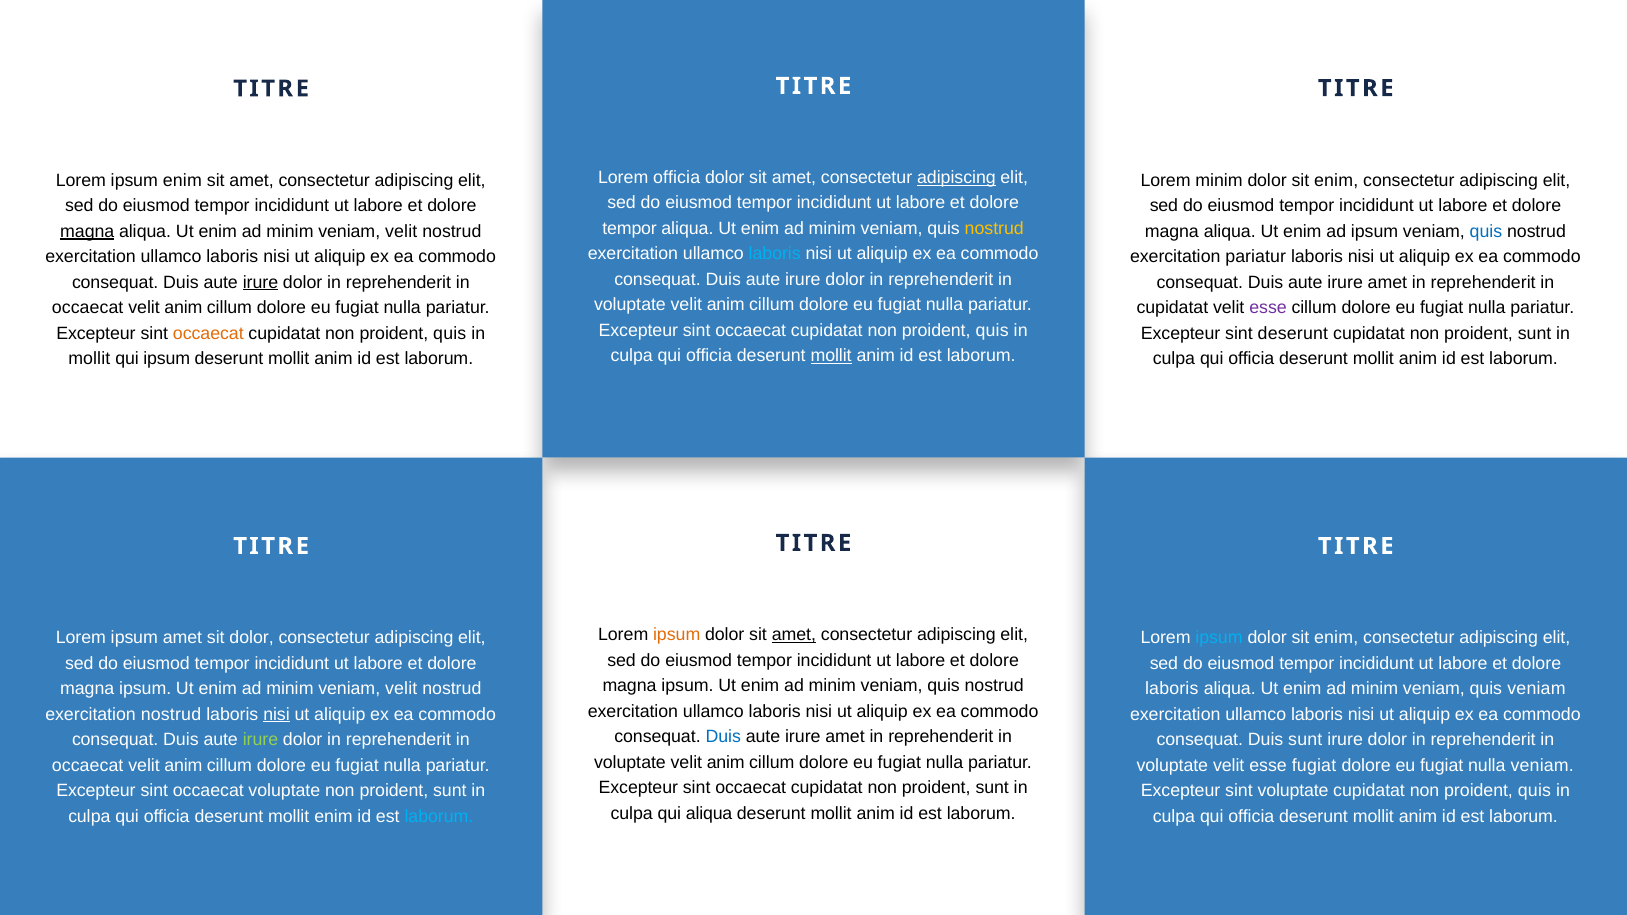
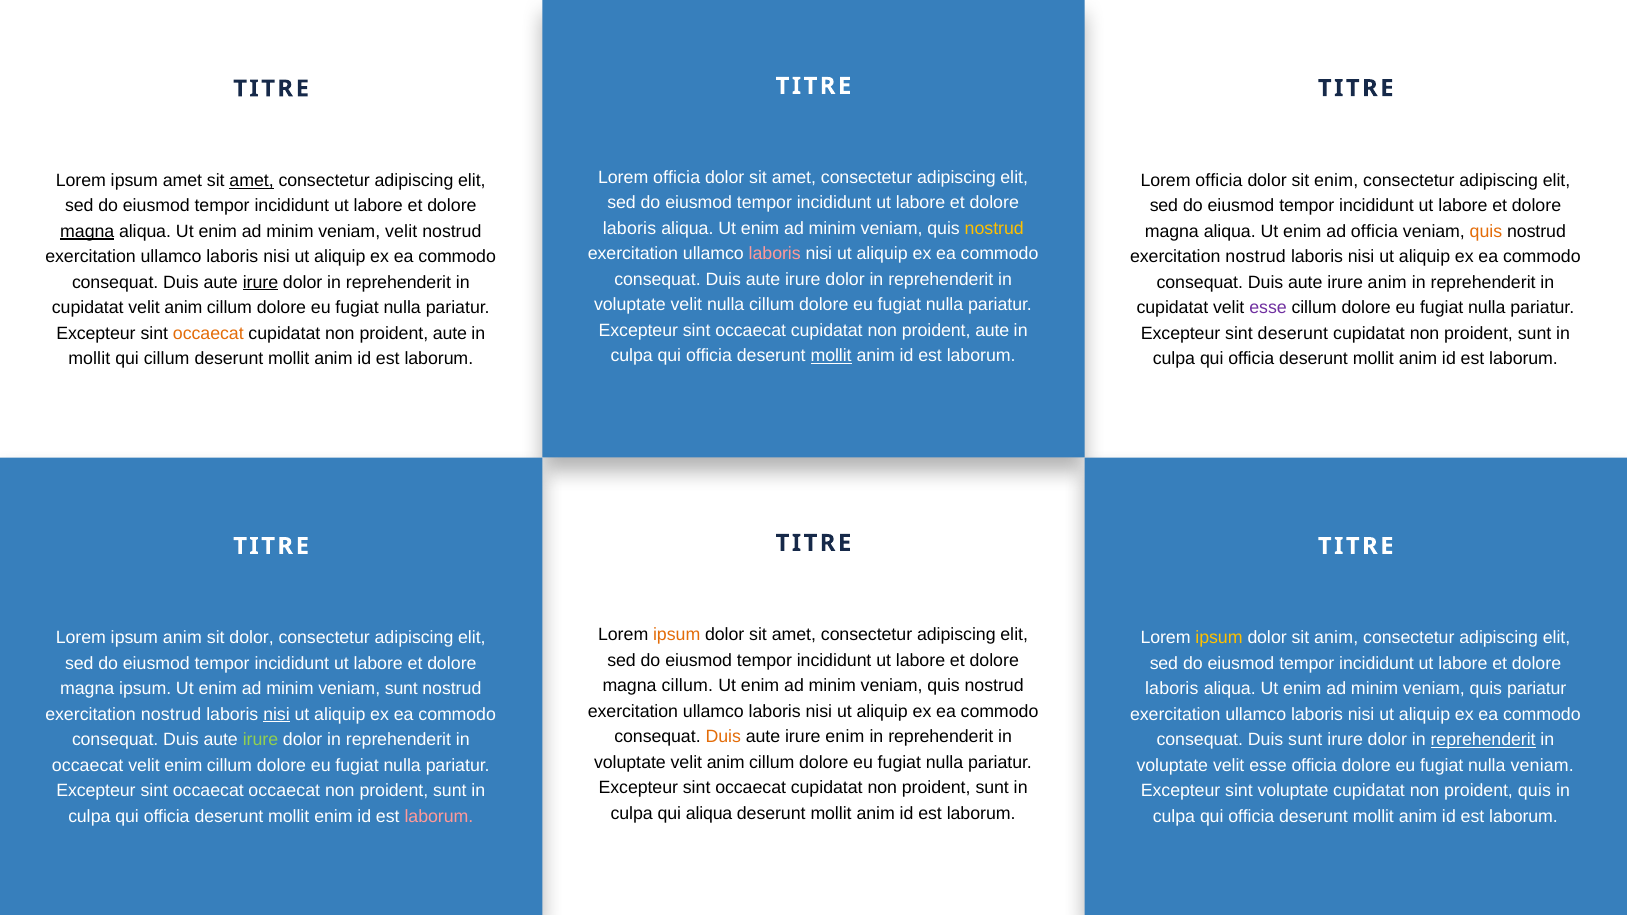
adipiscing at (956, 178) underline: present -> none
ipsum enim: enim -> amet
amet at (252, 180) underline: none -> present
minim at (1219, 180): minim -> officia
tempor at (630, 228): tempor -> laboris
ad ipsum: ipsum -> officia
quis at (1486, 231) colour: blue -> orange
laboris at (775, 254) colour: light blue -> pink
pariatur at (1256, 257): pariatur -> nostrud
amet at (1387, 282): amet -> anim
anim at (726, 305): anim -> nulla
occaecat at (88, 308): occaecat -> cupidatat
quis at (992, 330): quis -> aute
quis at (450, 333): quis -> aute
qui ipsum: ipsum -> cillum
amet at (794, 635) underline: present -> none
ipsum amet: amet -> anim
ipsum at (1219, 638) colour: light blue -> yellow
enim at (1336, 638): enim -> anim
ipsum at (687, 686): ipsum -> cillum
velit at (401, 689): velit -> sunt
quis veniam: veniam -> pariatur
Duis at (723, 737) colour: blue -> orange
amet at (845, 737): amet -> enim
reprehenderit at (1483, 740) underline: none -> present
anim at (183, 765): anim -> enim
esse fugiat: fugiat -> officia
occaecat voluptate: voluptate -> occaecat
laborum at (439, 816) colour: light blue -> pink
